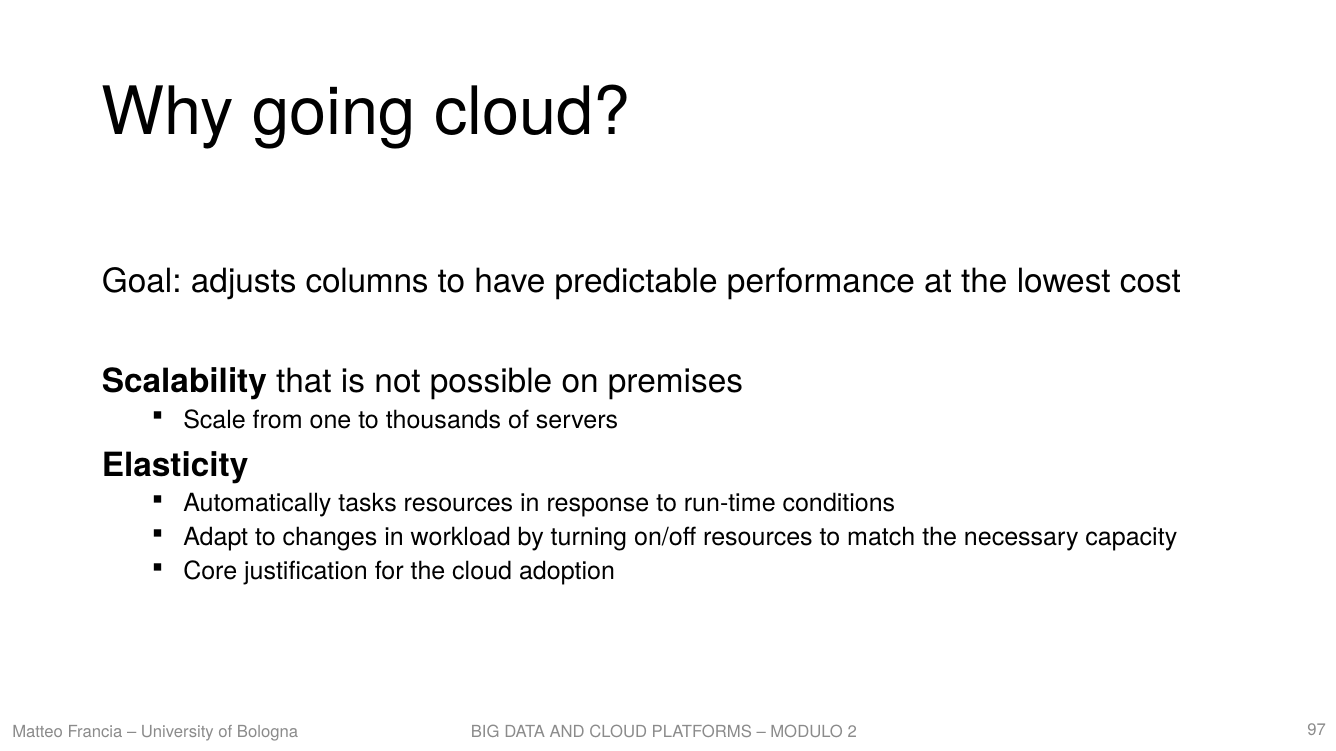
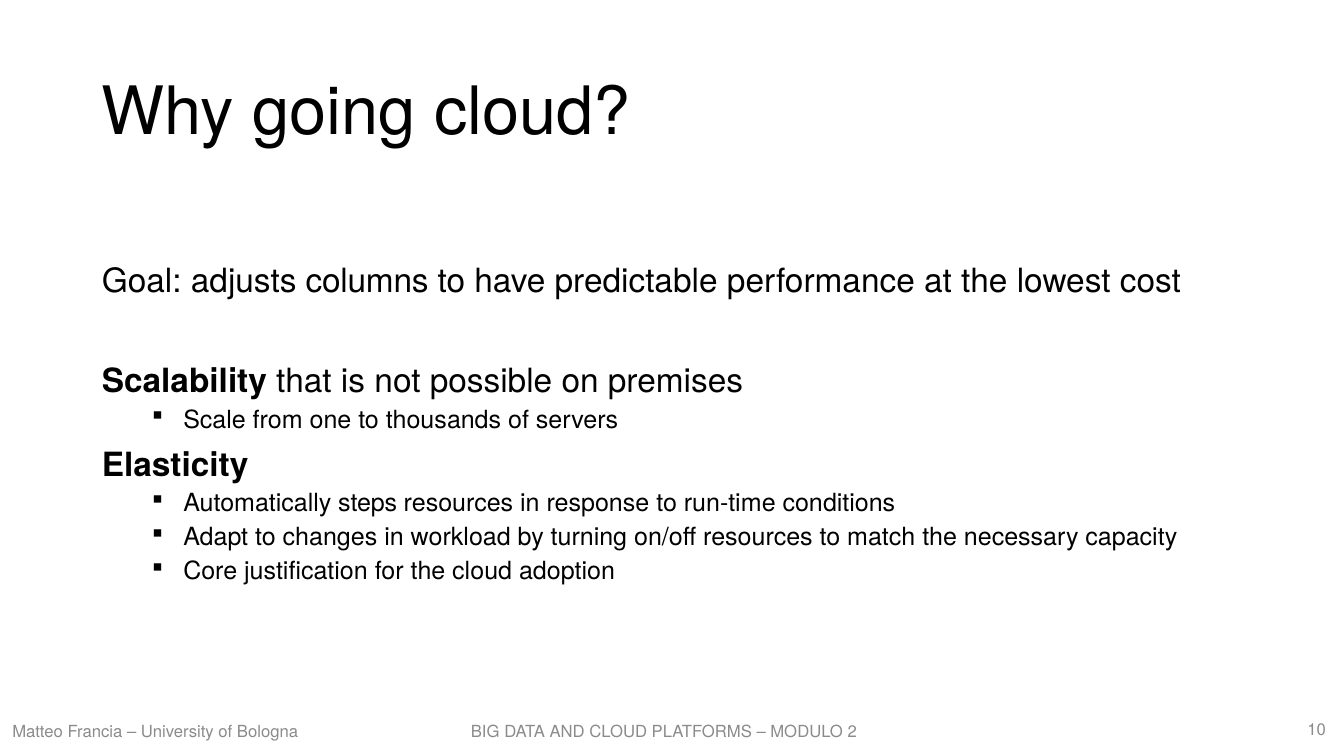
tasks: tasks -> steps
97: 97 -> 10
